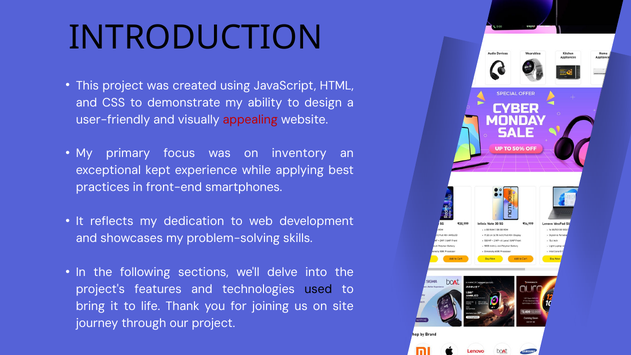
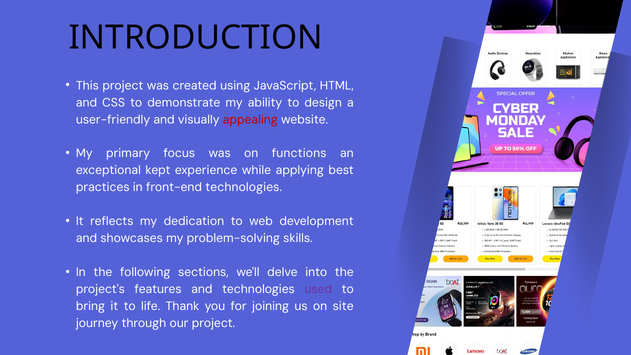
inventory: inventory -> functions
front-end smartphones: smartphones -> technologies
used colour: black -> purple
